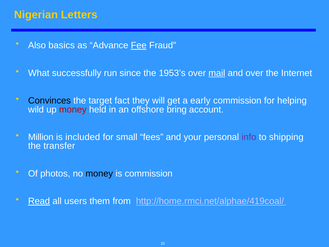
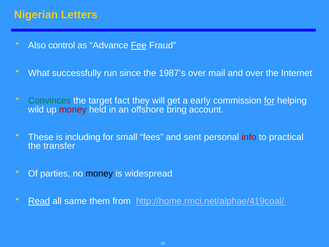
basics: basics -> control
1953’s: 1953’s -> 1987’s
mail underline: present -> none
Convinces colour: black -> green
for at (269, 101) underline: none -> present
Million: Million -> These
included: included -> including
your: your -> sent
info colour: purple -> red
shipping: shipping -> practical
photos: photos -> parties
is commission: commission -> widespread
users: users -> same
